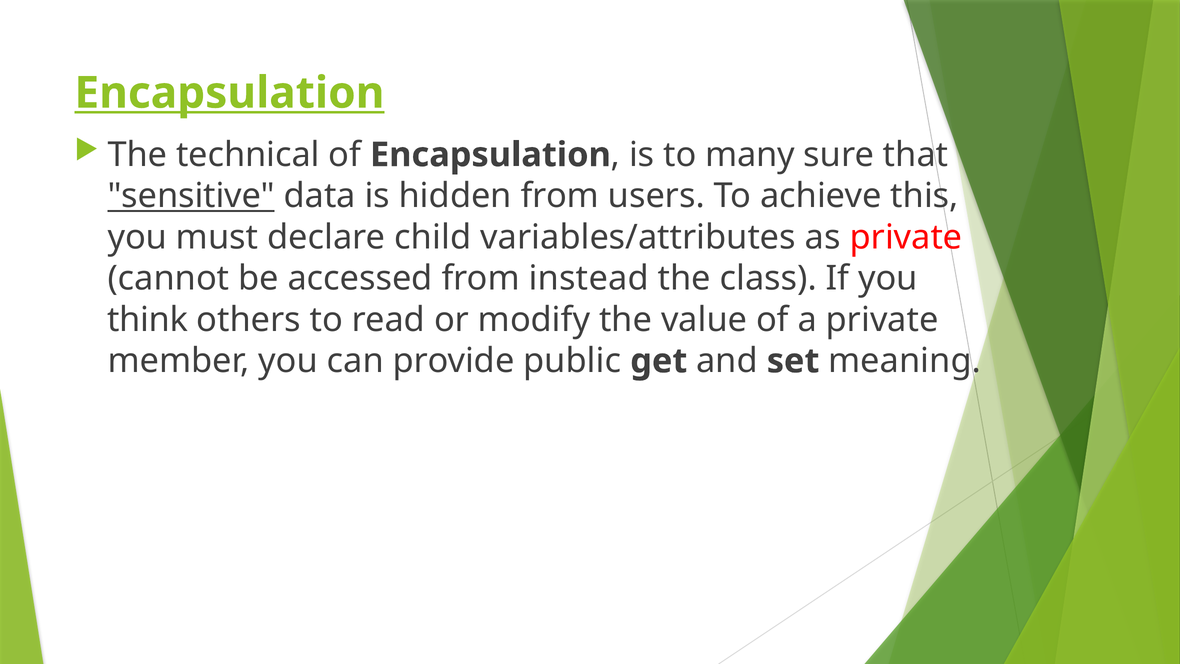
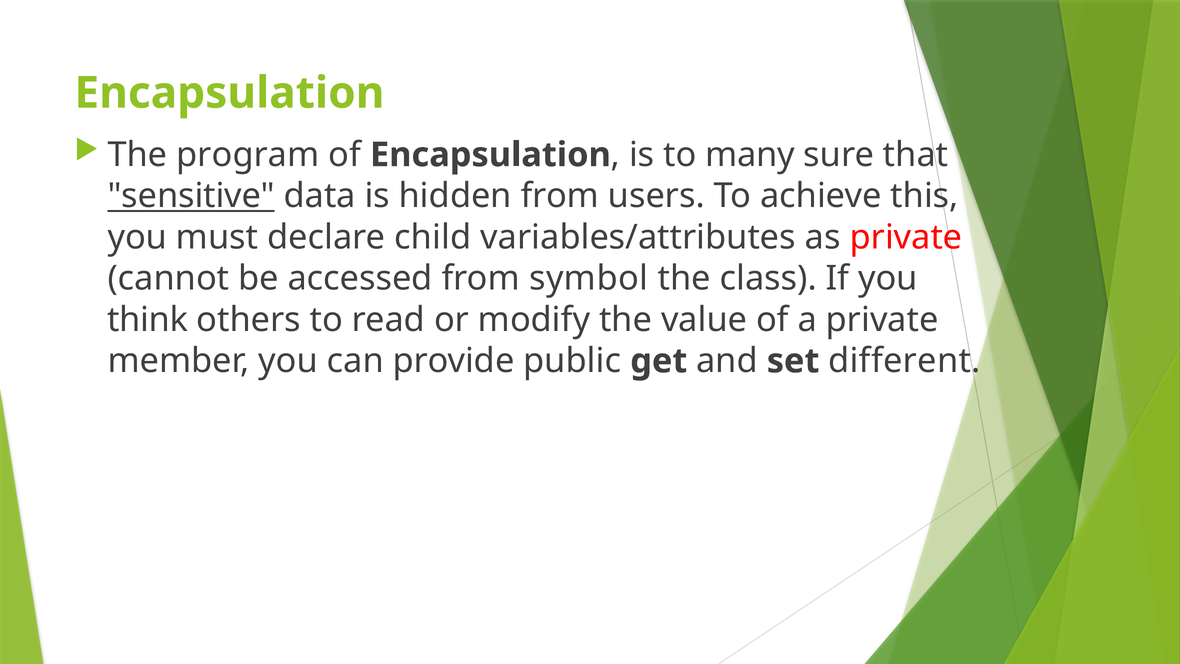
Encapsulation at (229, 93) underline: present -> none
technical: technical -> program
instead: instead -> symbol
meaning: meaning -> different
